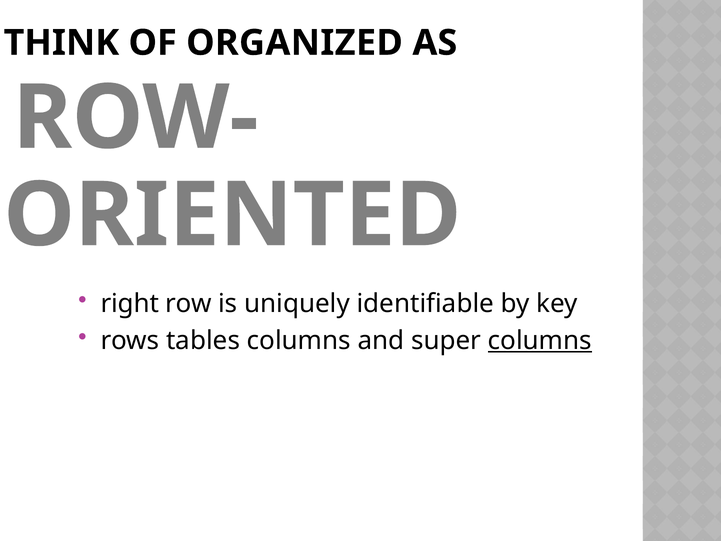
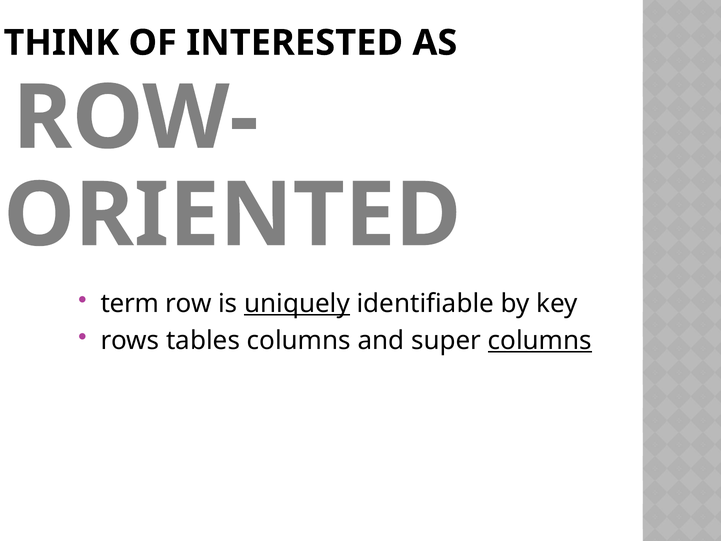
ORGANIZED: ORGANIZED -> INTERESTED
right: right -> term
uniquely underline: none -> present
